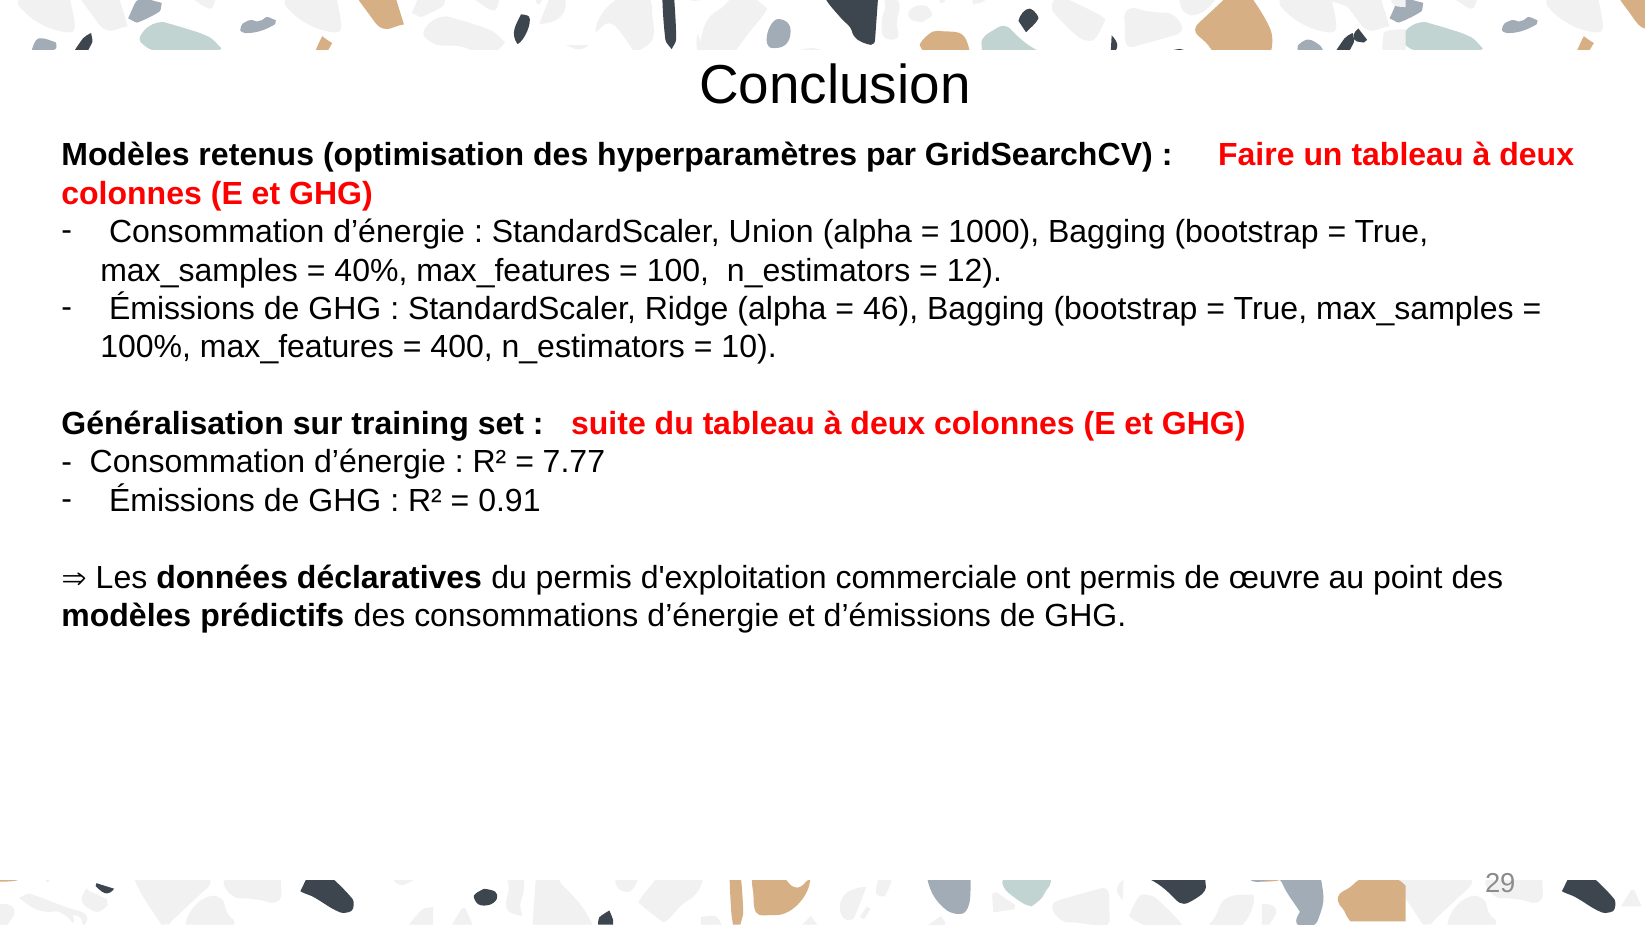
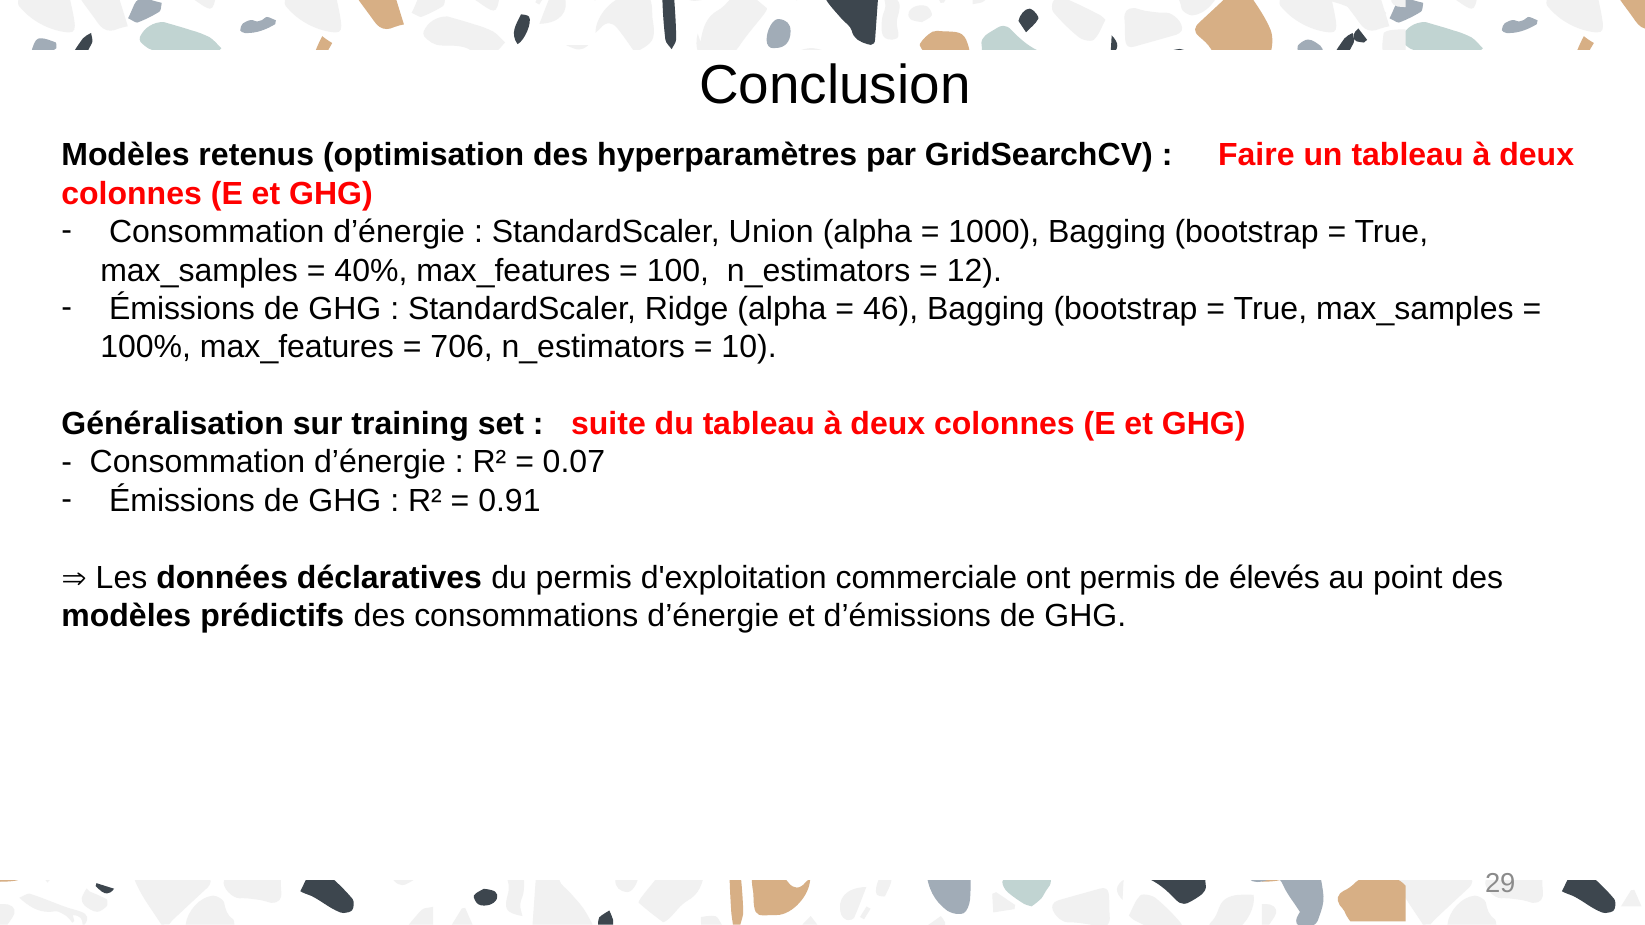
400: 400 -> 706
7.77: 7.77 -> 0.07
œuvre: œuvre -> élevés
